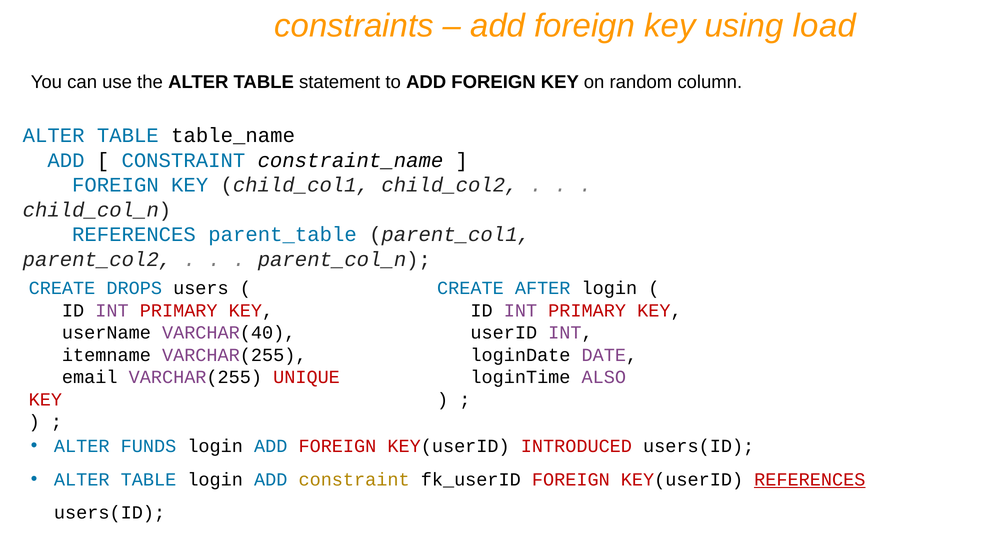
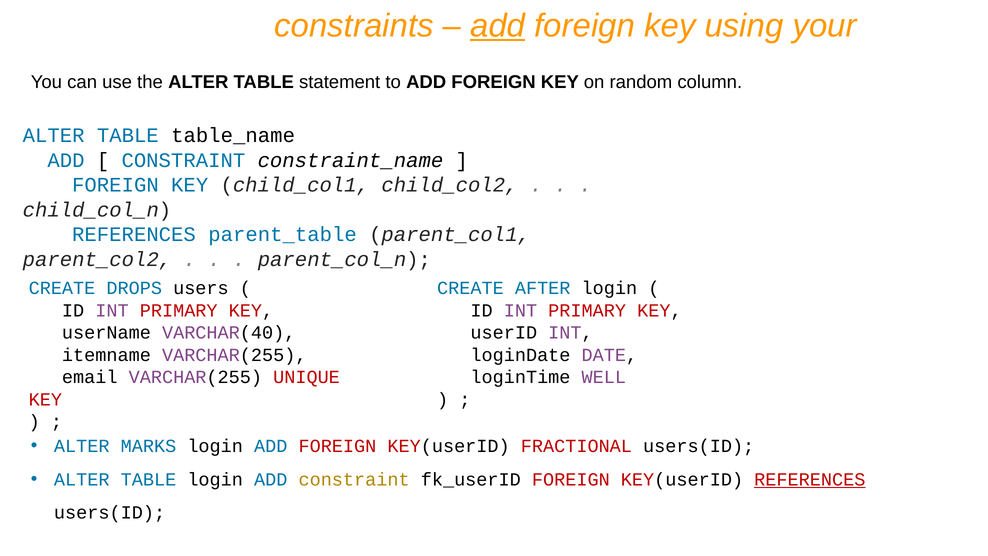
add at (498, 26) underline: none -> present
load: load -> your
ALSO: ALSO -> WELL
FUNDS: FUNDS -> MARKS
INTRODUCED: INTRODUCED -> FRACTIONAL
